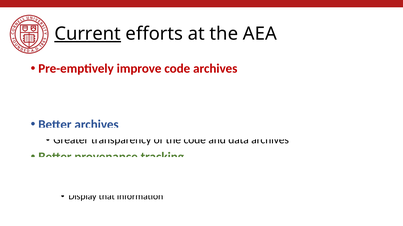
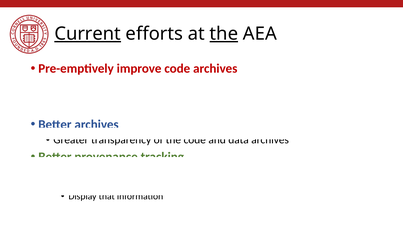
the at (224, 34) underline: none -> present
